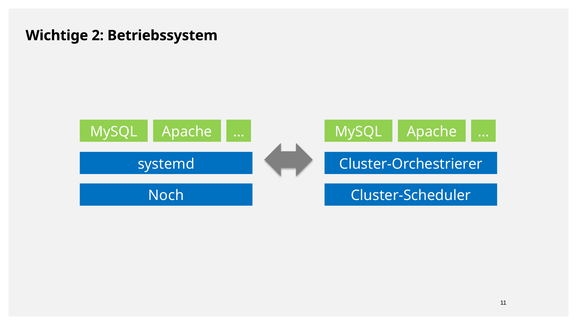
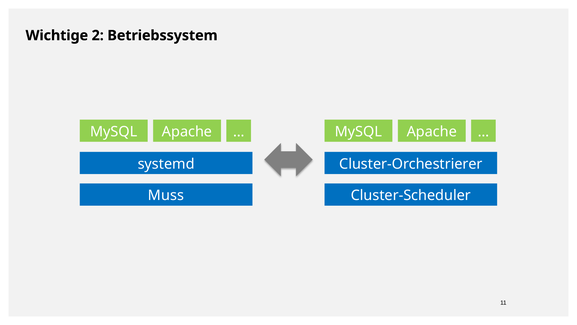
Noch: Noch -> Muss
